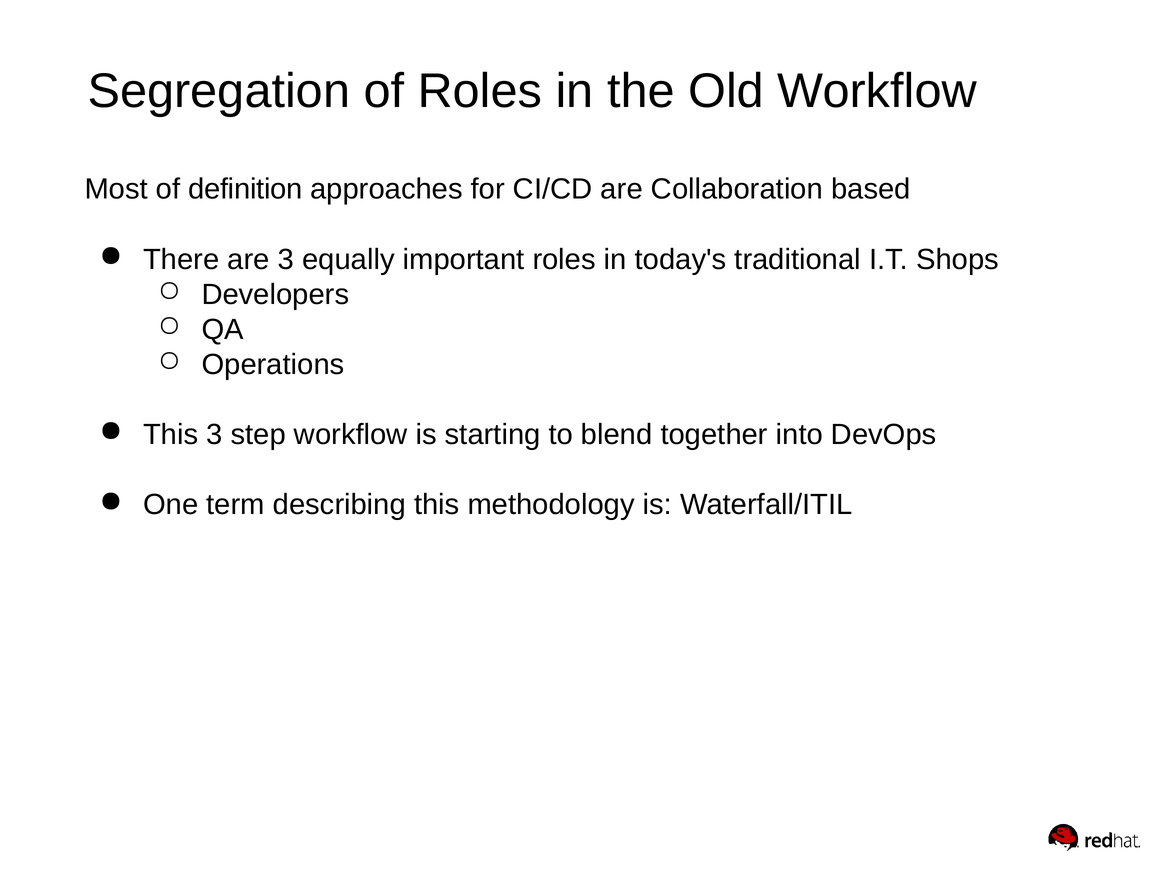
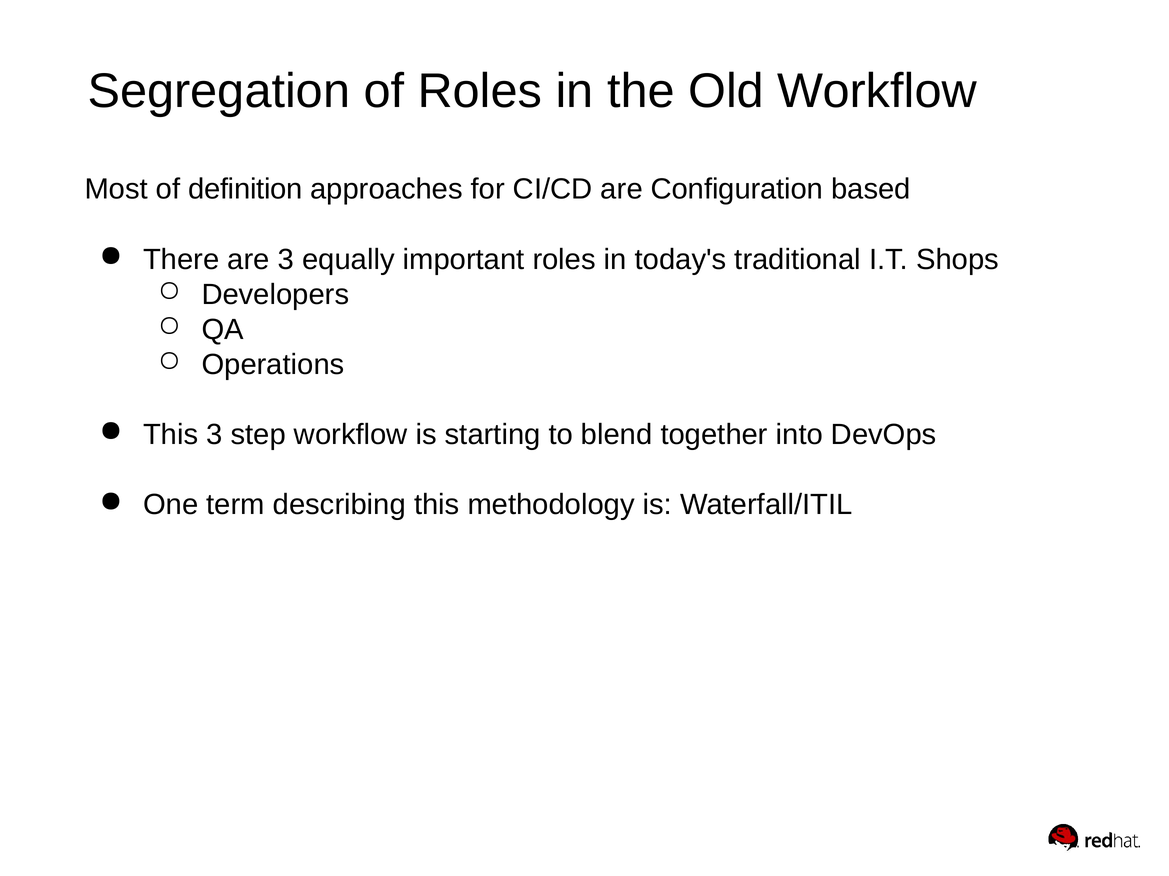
Collaboration: Collaboration -> Configuration
